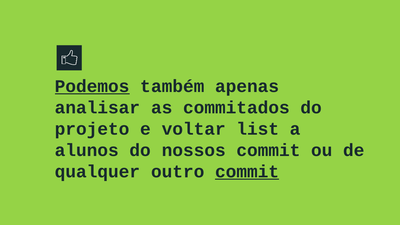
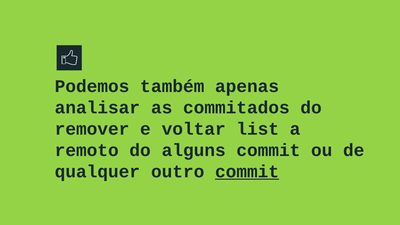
Podemos underline: present -> none
projeto: projeto -> remover
alunos: alunos -> remoto
nossos: nossos -> alguns
